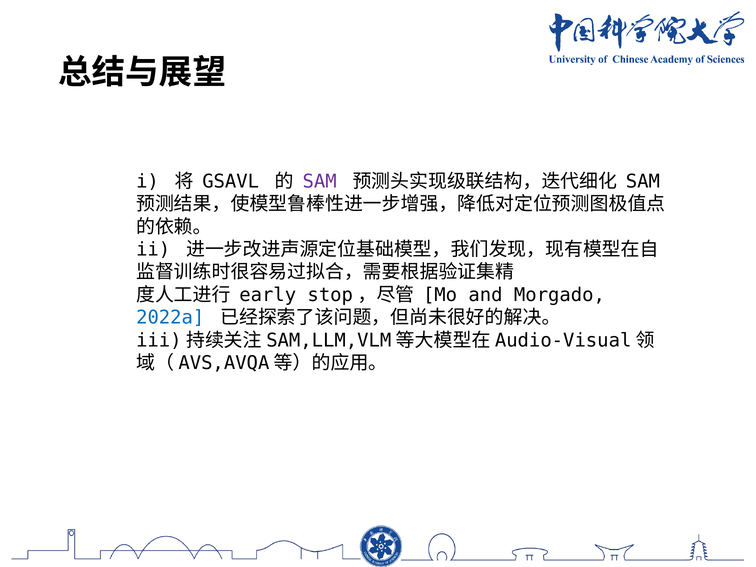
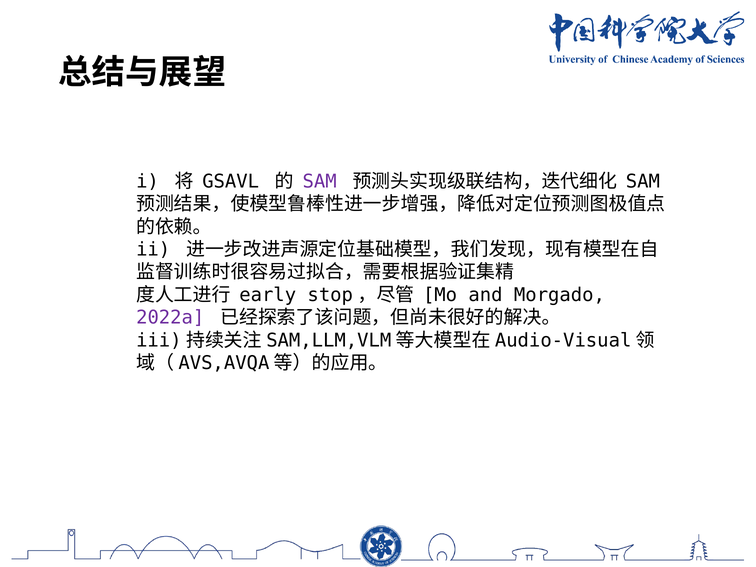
2022a colour: blue -> purple
